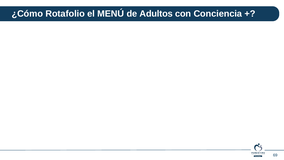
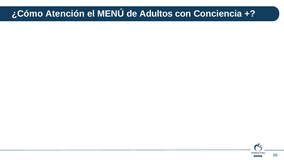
Rotafolio: Rotafolio -> Atención
